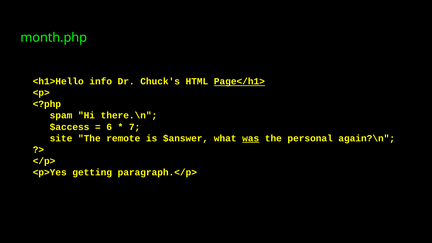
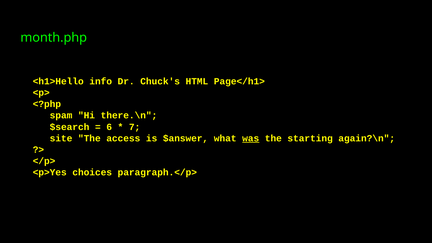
Page</h1> underline: present -> none
$access: $access -> $search
remote: remote -> access
personal: personal -> starting
getting: getting -> choices
